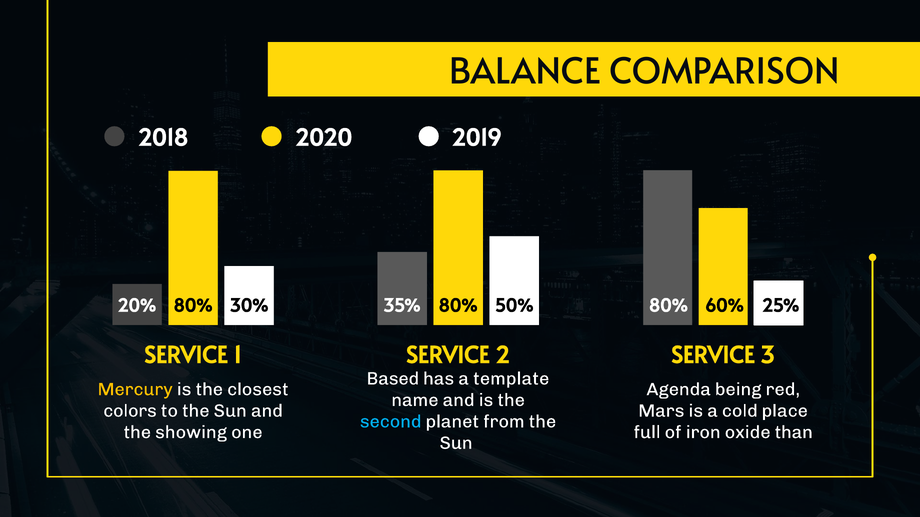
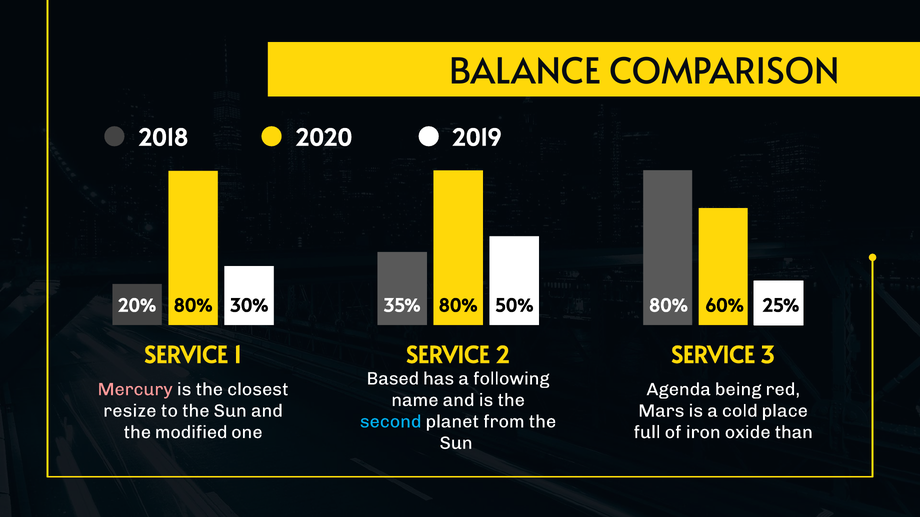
template: template -> following
Mercury colour: yellow -> pink
colors: colors -> resize
showing: showing -> modified
